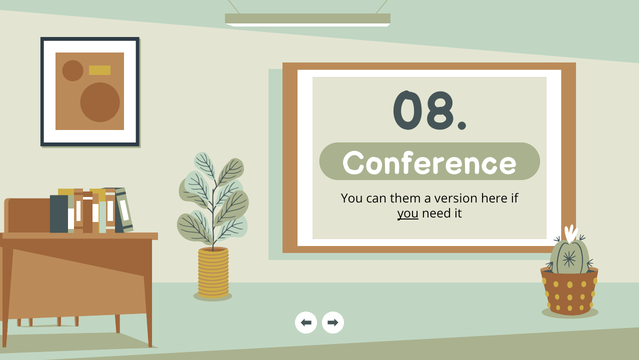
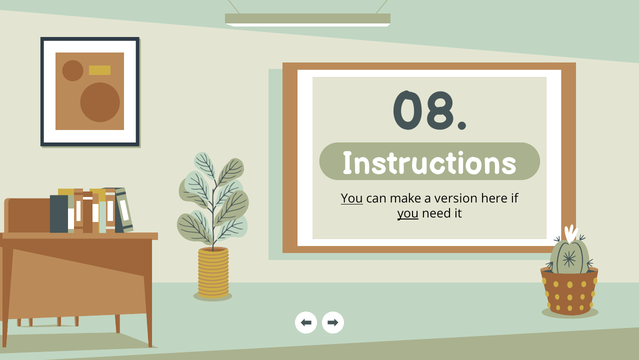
Conference: Conference -> Instructions
You at (352, 199) underline: none -> present
them: them -> make
